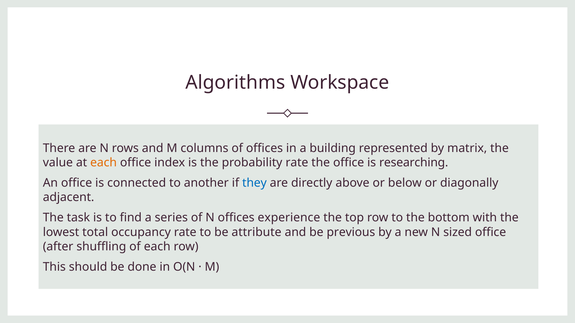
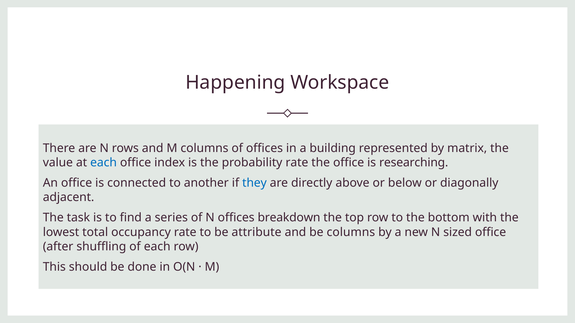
Algorithms: Algorithms -> Happening
each at (104, 163) colour: orange -> blue
experience: experience -> breakdown
be previous: previous -> columns
